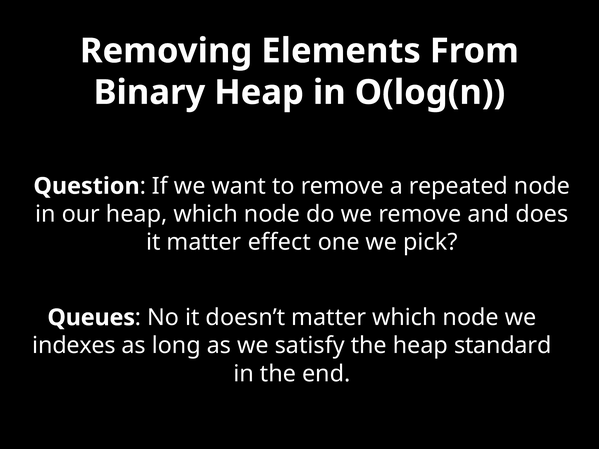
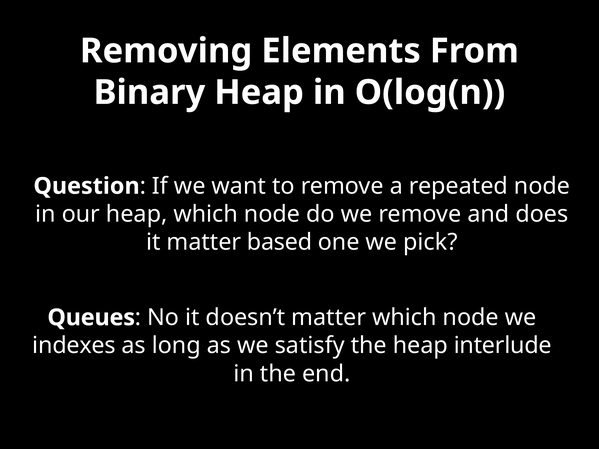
effect: effect -> based
standard: standard -> interlude
